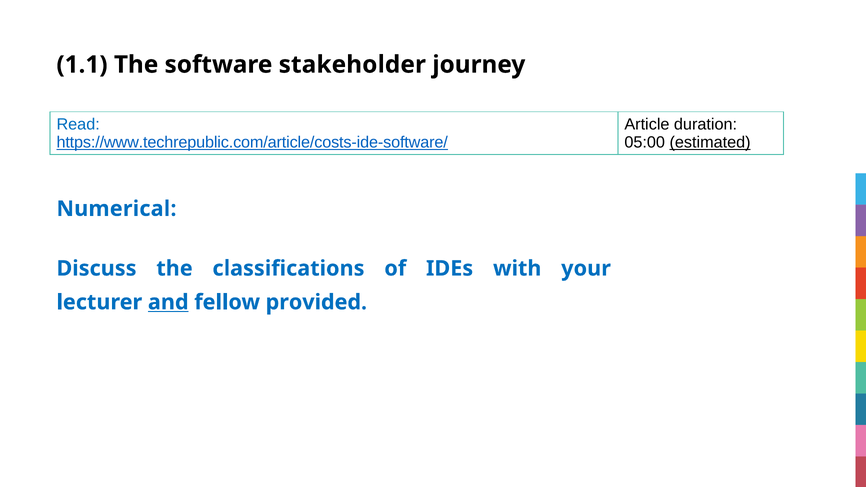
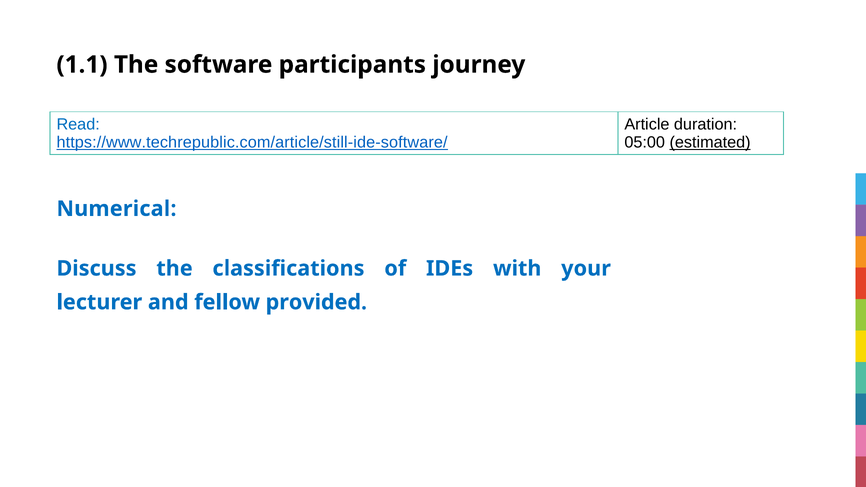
stakeholder: stakeholder -> participants
https://www.techrepublic.com/article/costs-ide-software/: https://www.techrepublic.com/article/costs-ide-software/ -> https://www.techrepublic.com/article/still-ide-software/
and underline: present -> none
